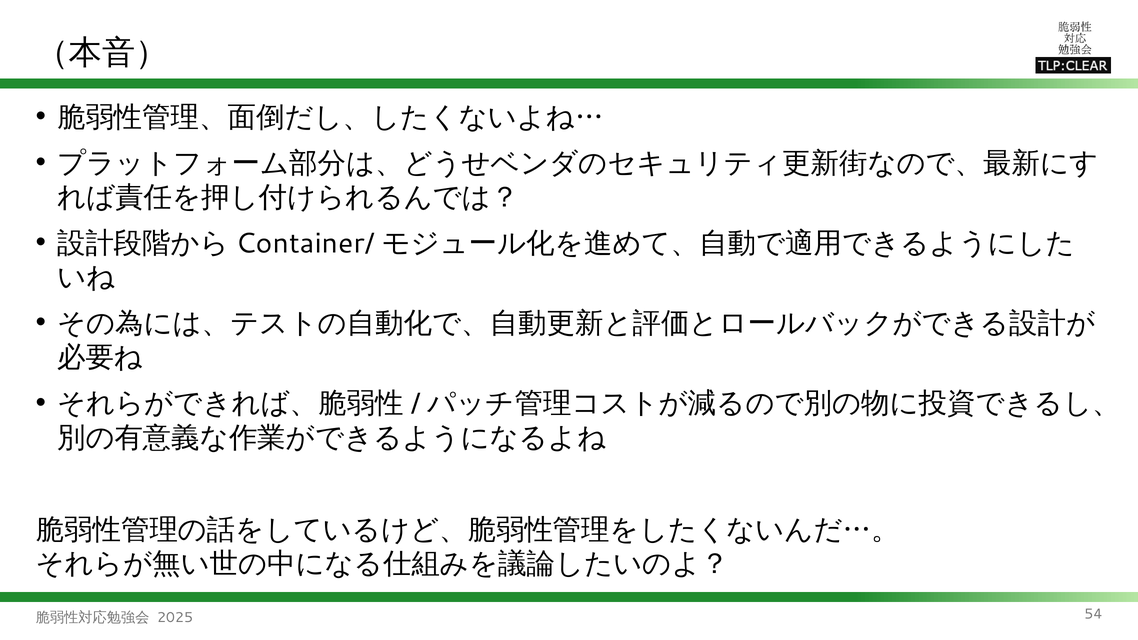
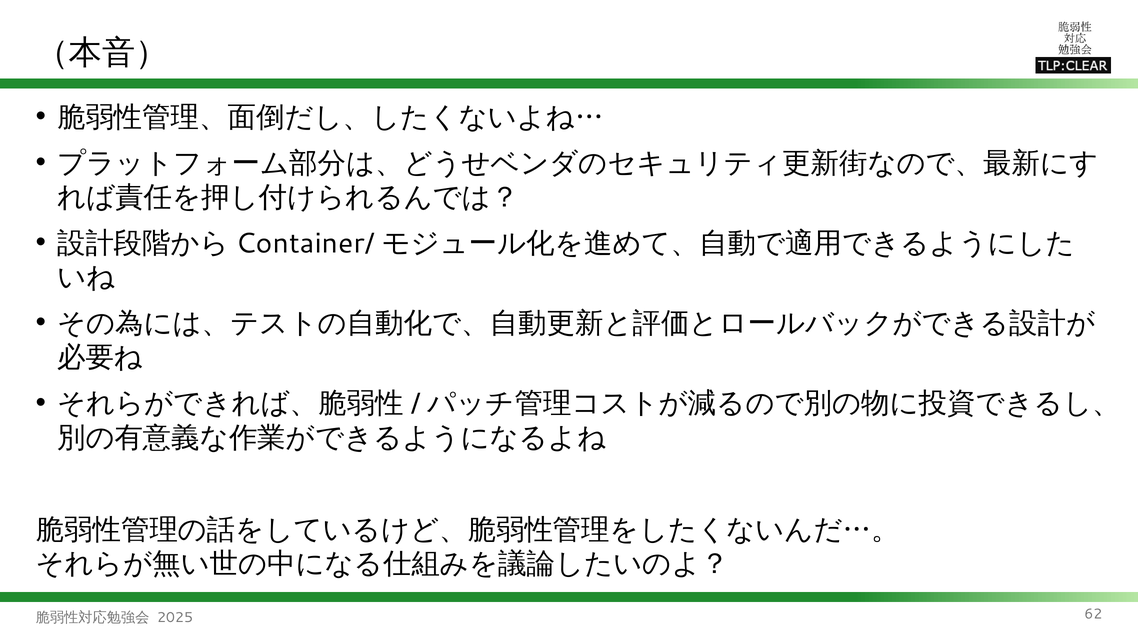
54: 54 -> 62
